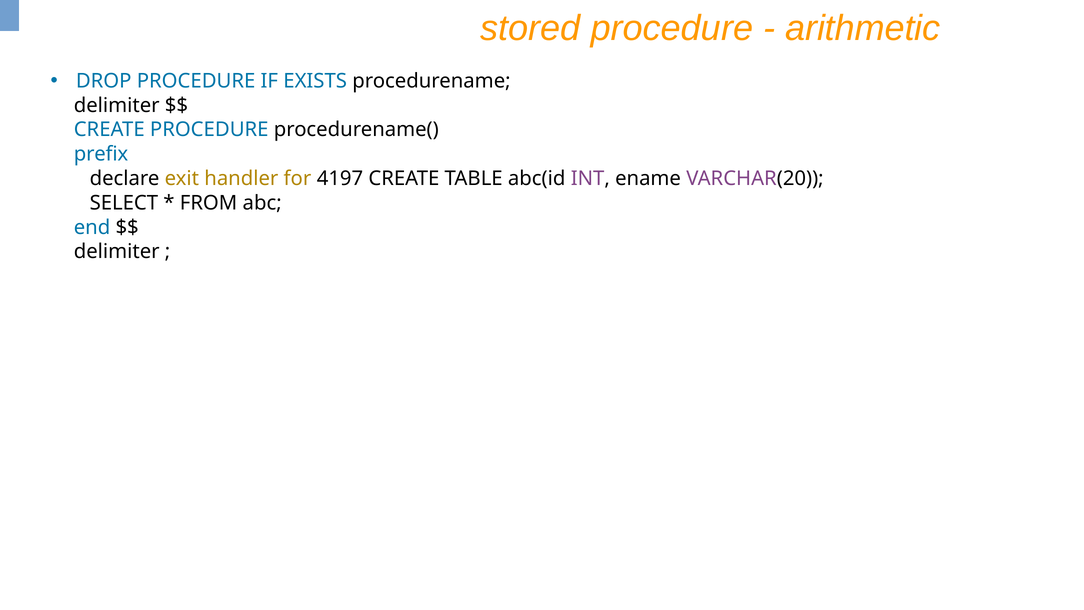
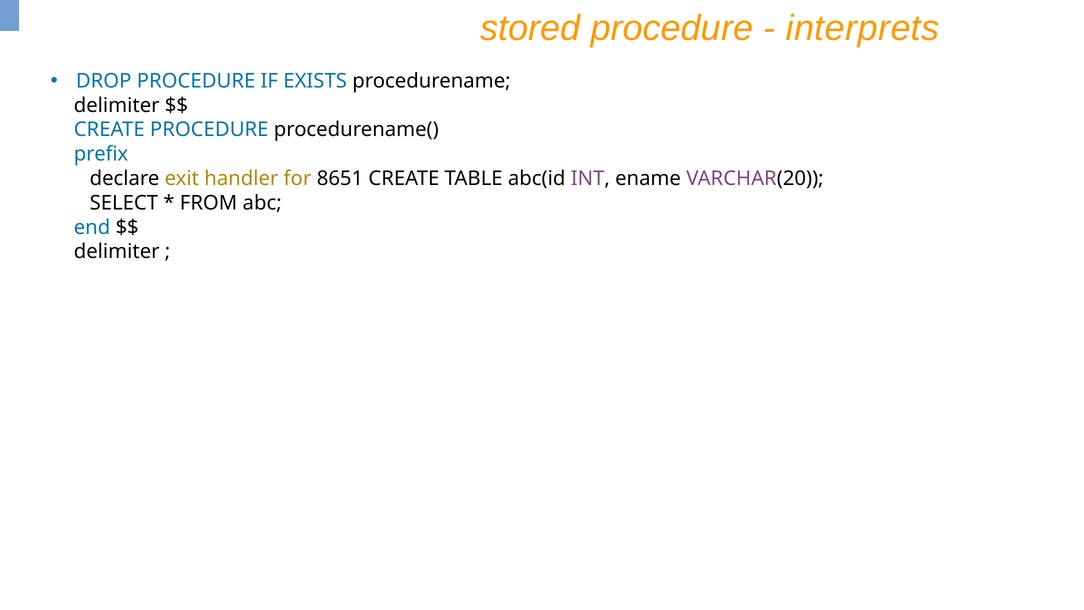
arithmetic: arithmetic -> interprets
4197: 4197 -> 8651
